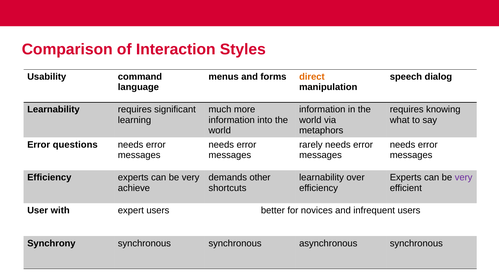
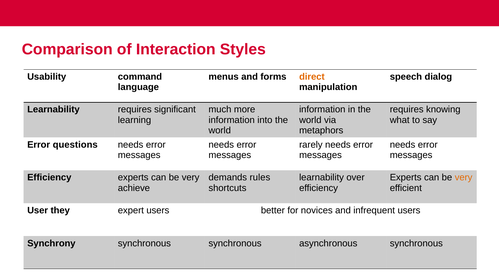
other: other -> rules
very at (464, 178) colour: purple -> orange
with: with -> they
